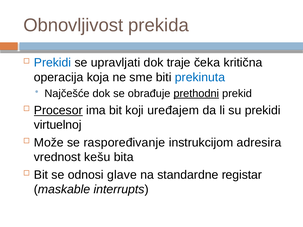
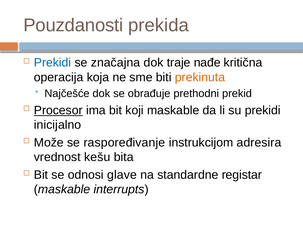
Obnovljivost: Obnovljivost -> Pouzdanosti
upravljati: upravljati -> značajna
čeka: čeka -> nađe
prekinuta colour: blue -> orange
prethodni underline: present -> none
koji uređajem: uređajem -> maskable
virtuelnoj: virtuelnoj -> inicijalno
